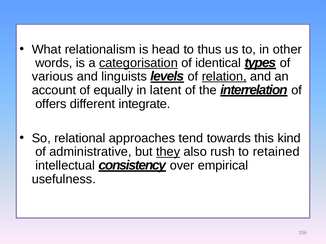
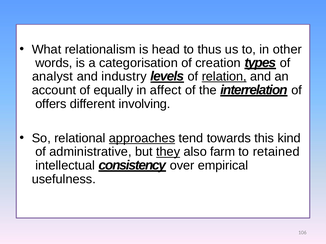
categorisation underline: present -> none
identical: identical -> creation
various: various -> analyst
linguists: linguists -> industry
latent: latent -> affect
integrate: integrate -> involving
approaches underline: none -> present
rush: rush -> farm
